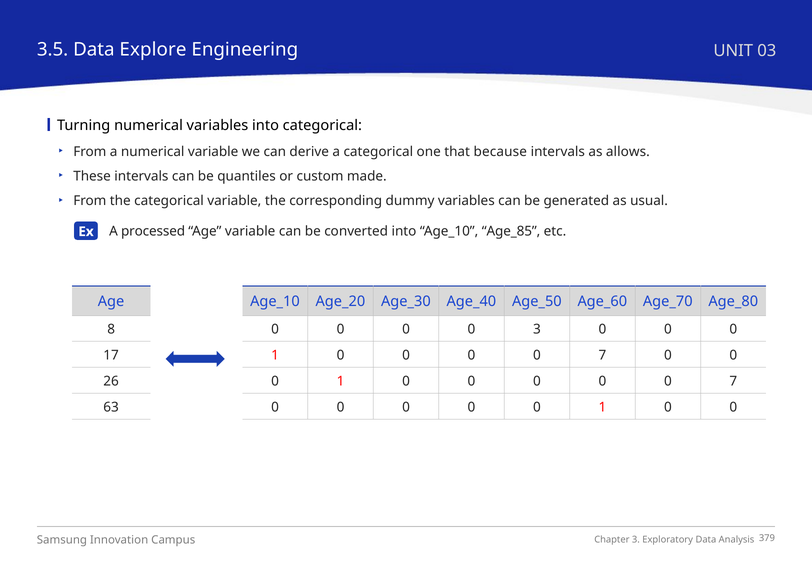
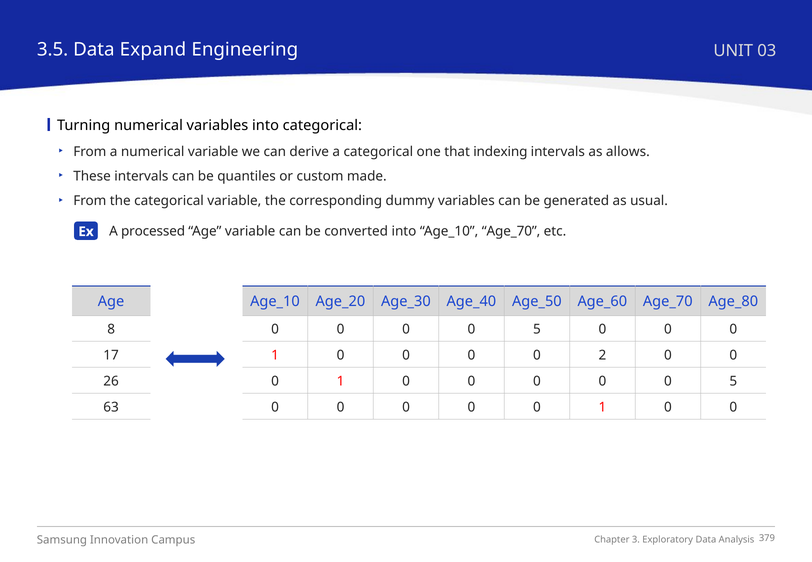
Explore: Explore -> Expand
because: because -> indexing
Age_10 Age_85: Age_85 -> Age_70
3 at (537, 329): 3 -> 5
7 at (602, 355): 7 -> 2
7 at (733, 381): 7 -> 5
